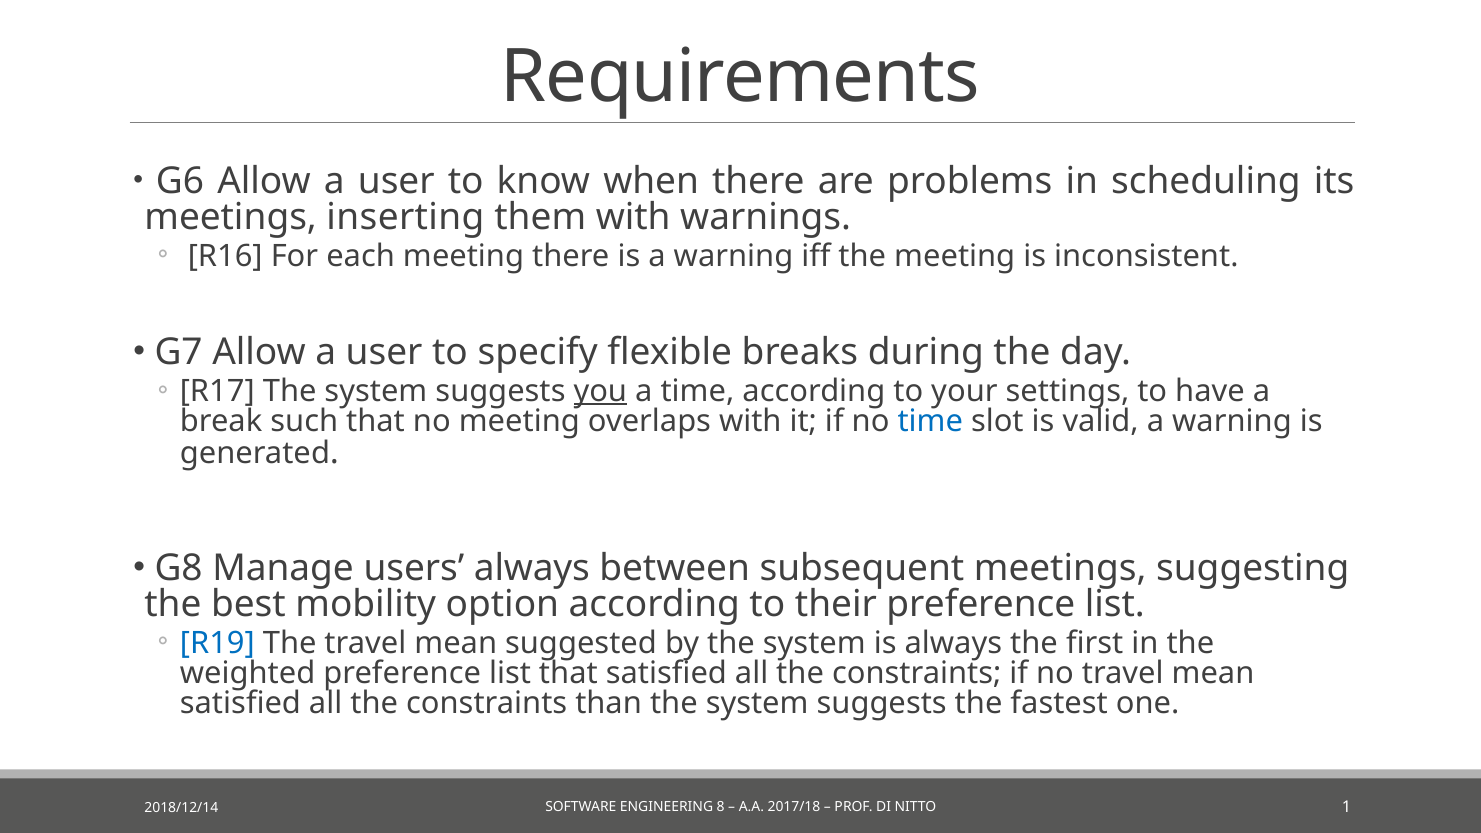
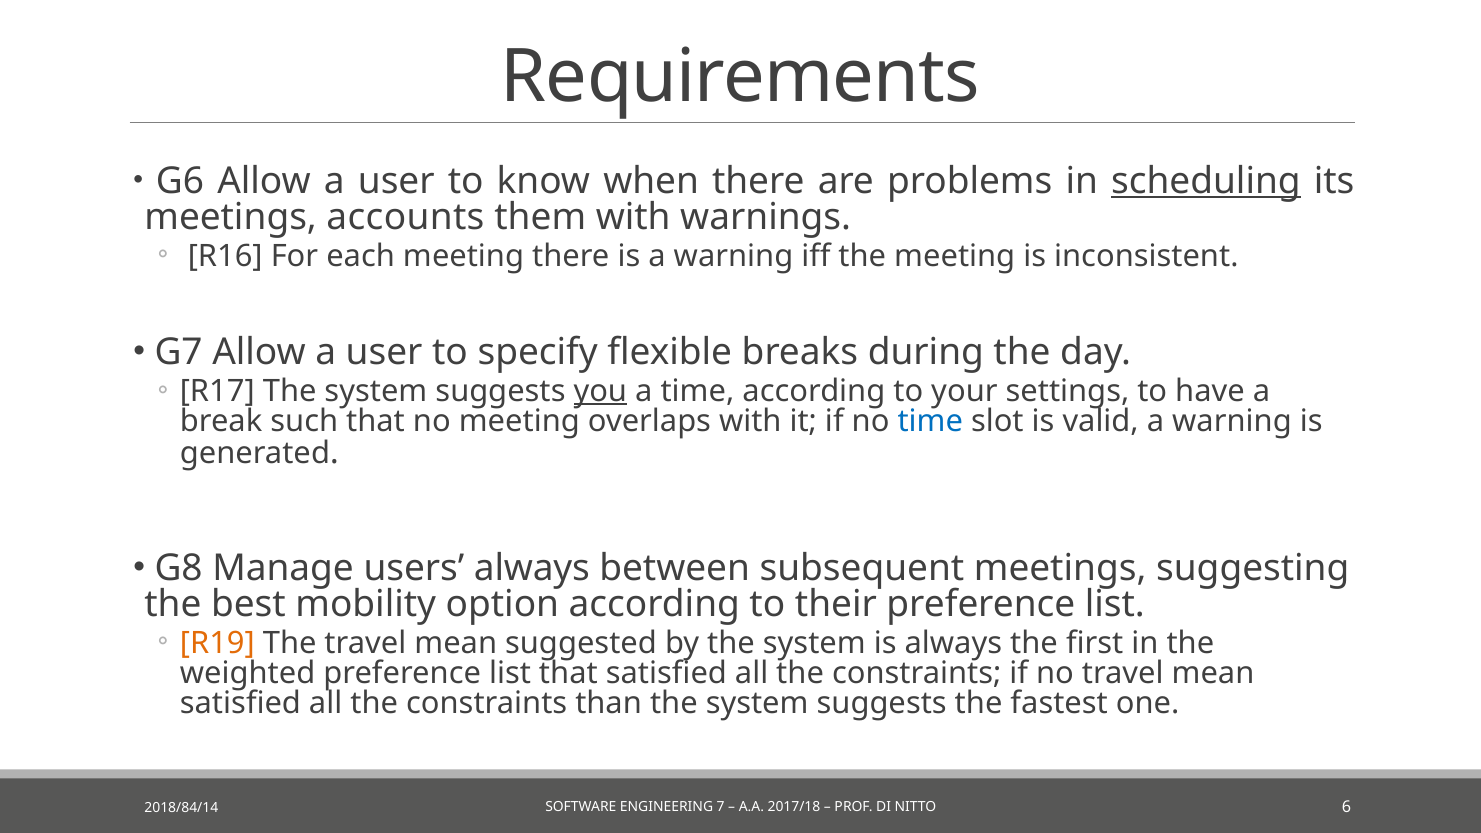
scheduling underline: none -> present
inserting: inserting -> accounts
R19 colour: blue -> orange
8: 8 -> 7
1: 1 -> 6
2018/12/14: 2018/12/14 -> 2018/84/14
